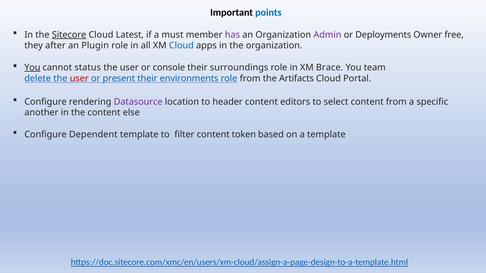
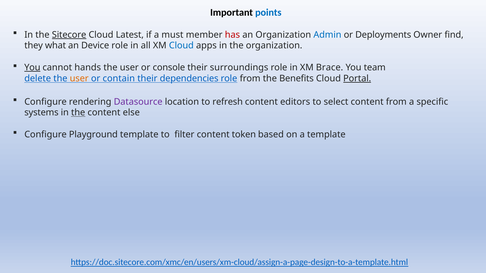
has colour: purple -> red
Admin colour: purple -> blue
free: free -> find
after: after -> what
Plugin: Plugin -> Device
status: status -> hands
user at (79, 79) colour: red -> orange
present: present -> contain
environments: environments -> dependencies
Artifacts: Artifacts -> Benefits
Portal underline: none -> present
header: header -> refresh
another: another -> systems
the at (78, 113) underline: none -> present
Dependent: Dependent -> Playground
